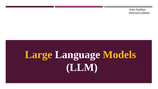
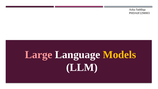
Large colour: yellow -> pink
